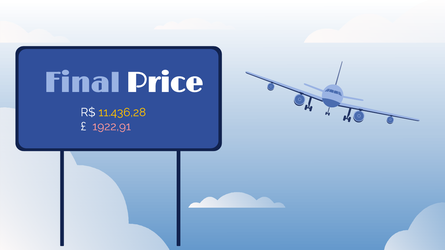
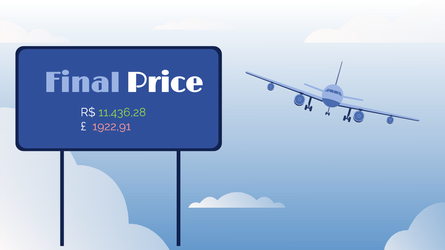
11.436,28 colour: yellow -> light green
